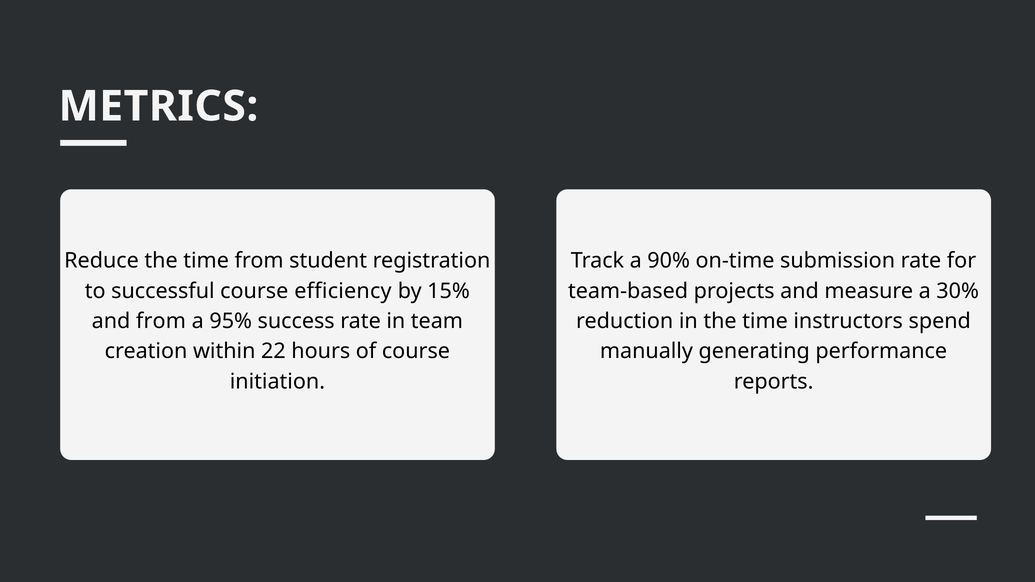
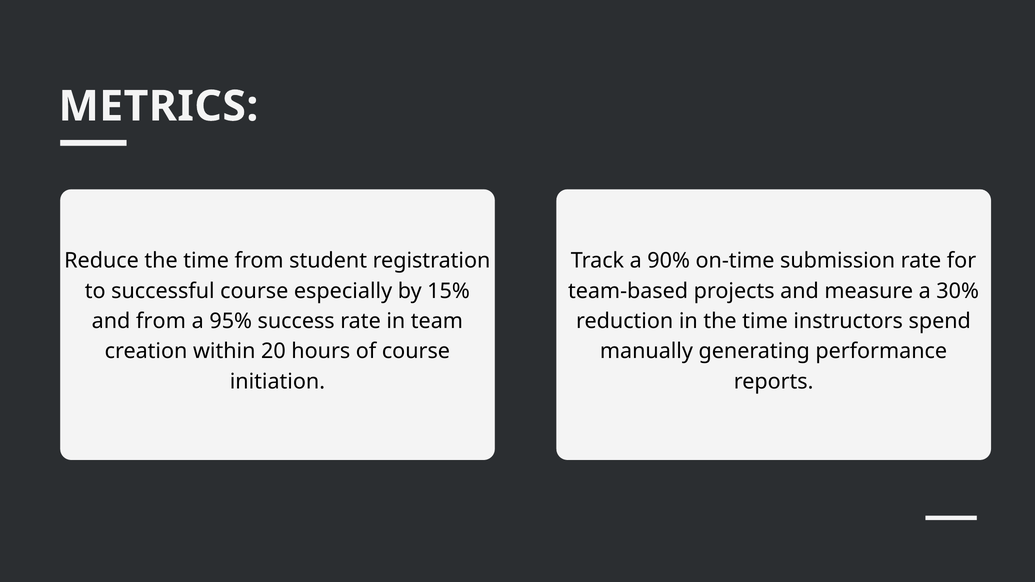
efficiency: efficiency -> especially
22: 22 -> 20
